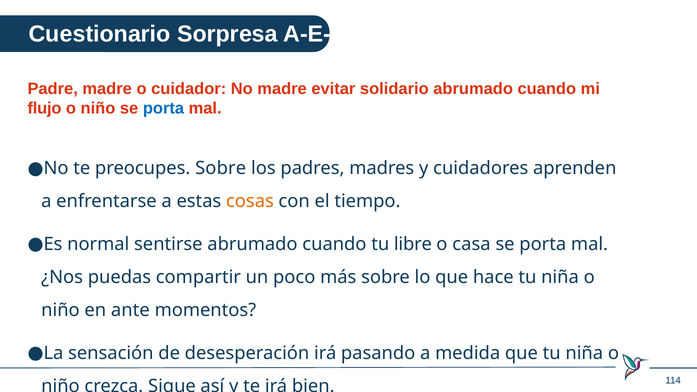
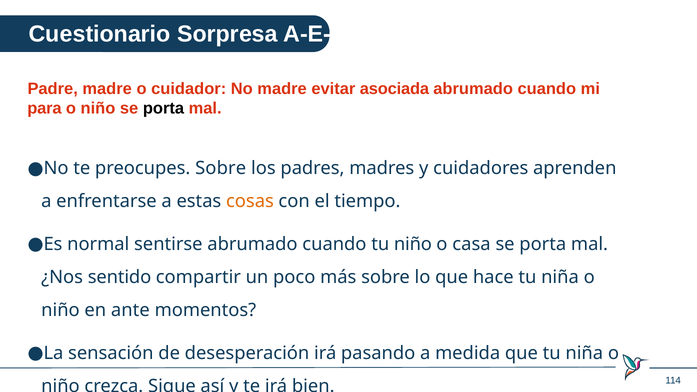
solidario: solidario -> asociada
flujo: flujo -> para
porta at (163, 108) colour: blue -> black
tu libre: libre -> niño
puedas: puedas -> sentido
